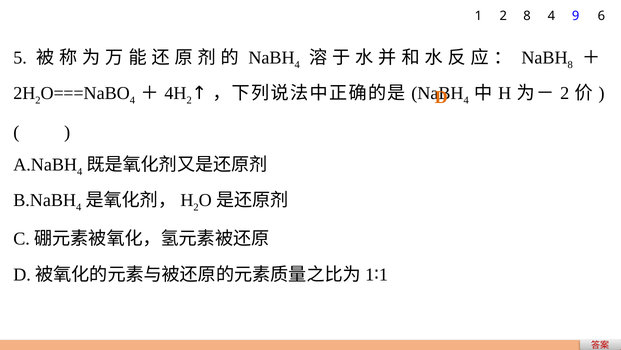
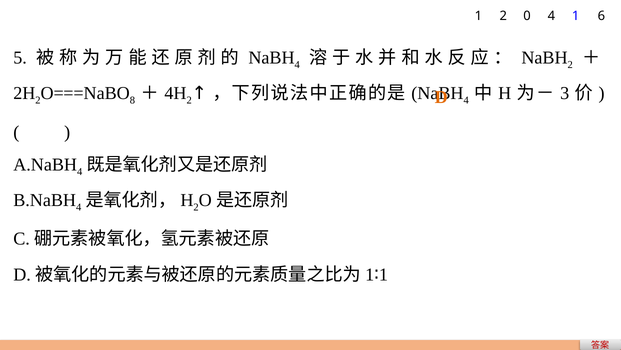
2 8: 8 -> 0
4 9: 9 -> 1
8 at (570, 65): 8 -> 2
4 at (132, 100): 4 -> 8
2 at (565, 93): 2 -> 3
